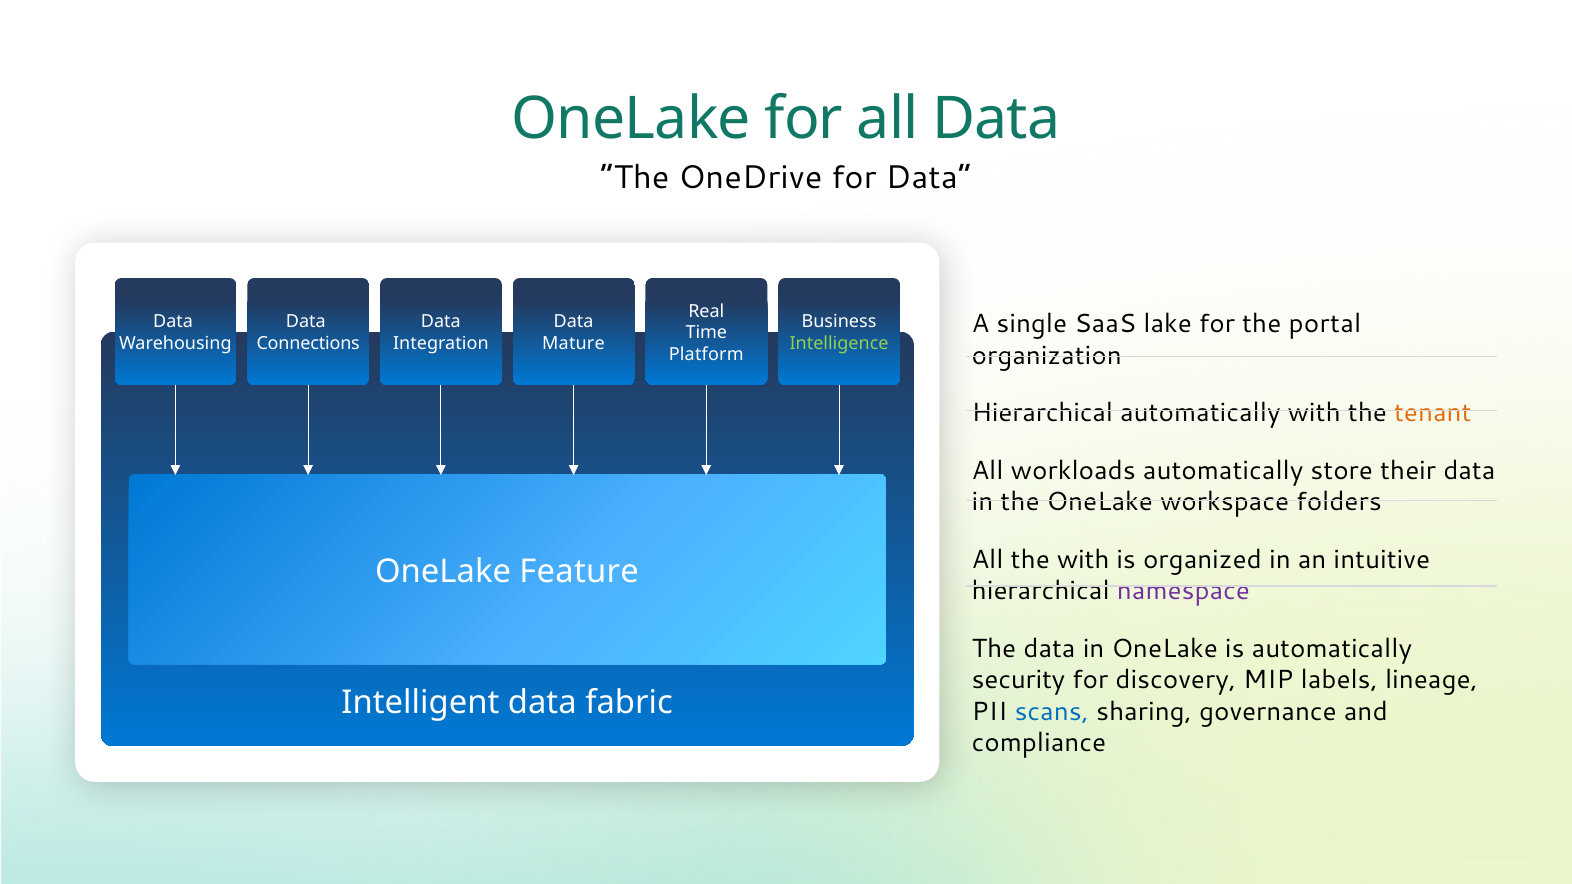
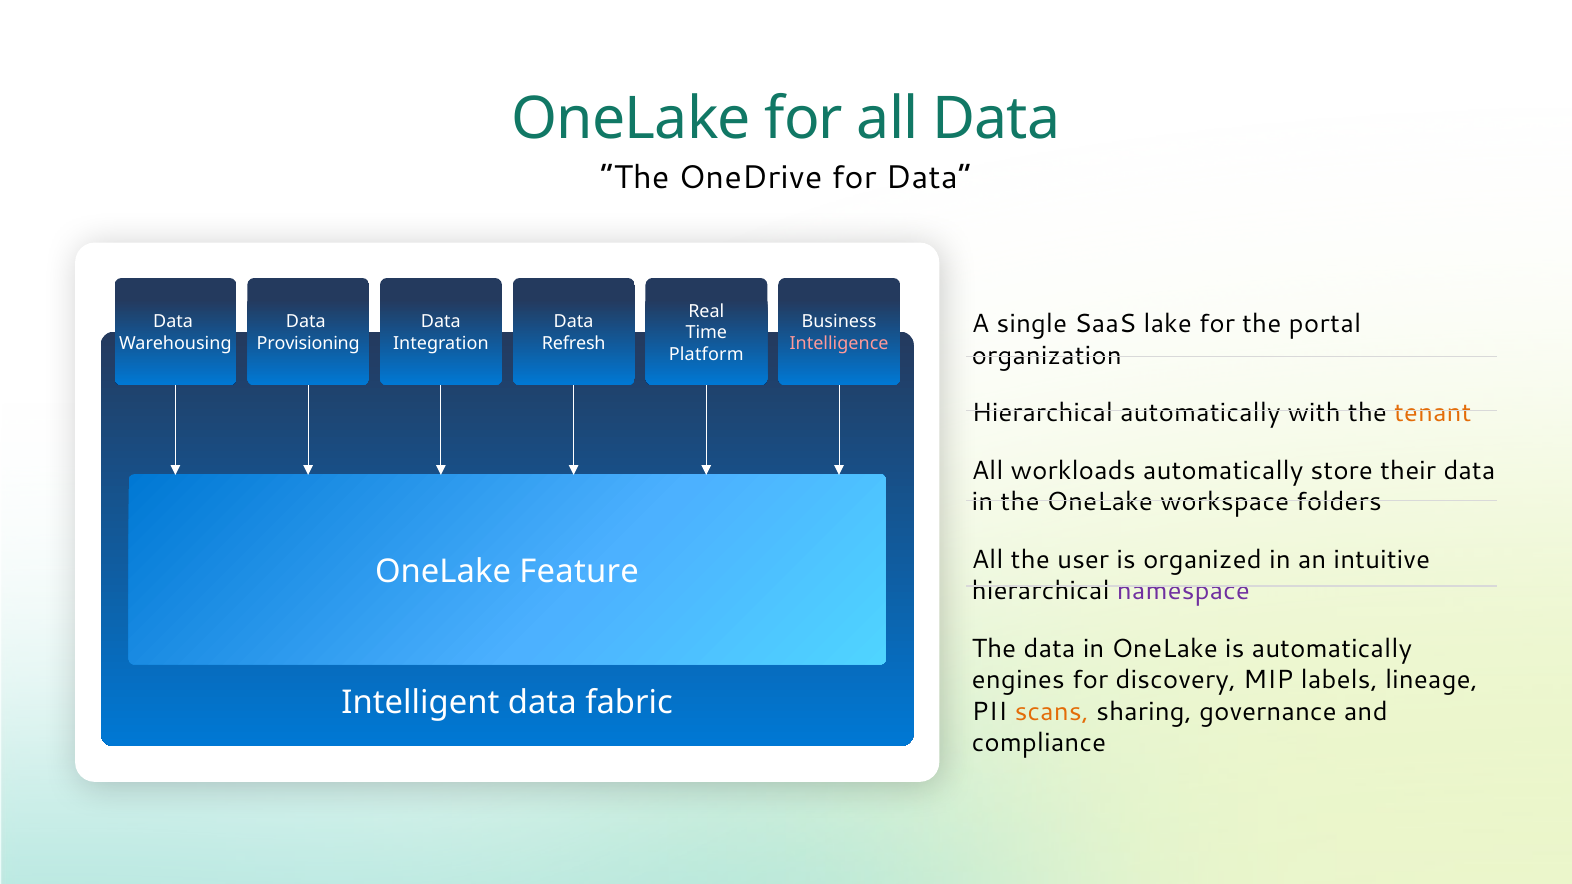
Connections: Connections -> Provisioning
Mature: Mature -> Refresh
Intelligence colour: light green -> pink
the with: with -> user
security: security -> engines
scans colour: blue -> orange
